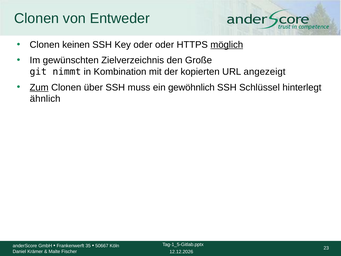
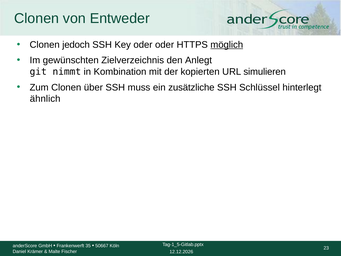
keinen: keinen -> jedoch
Große: Große -> Anlegt
angezeigt: angezeigt -> simulieren
Zum underline: present -> none
gewöhnlich: gewöhnlich -> zusätzliche
